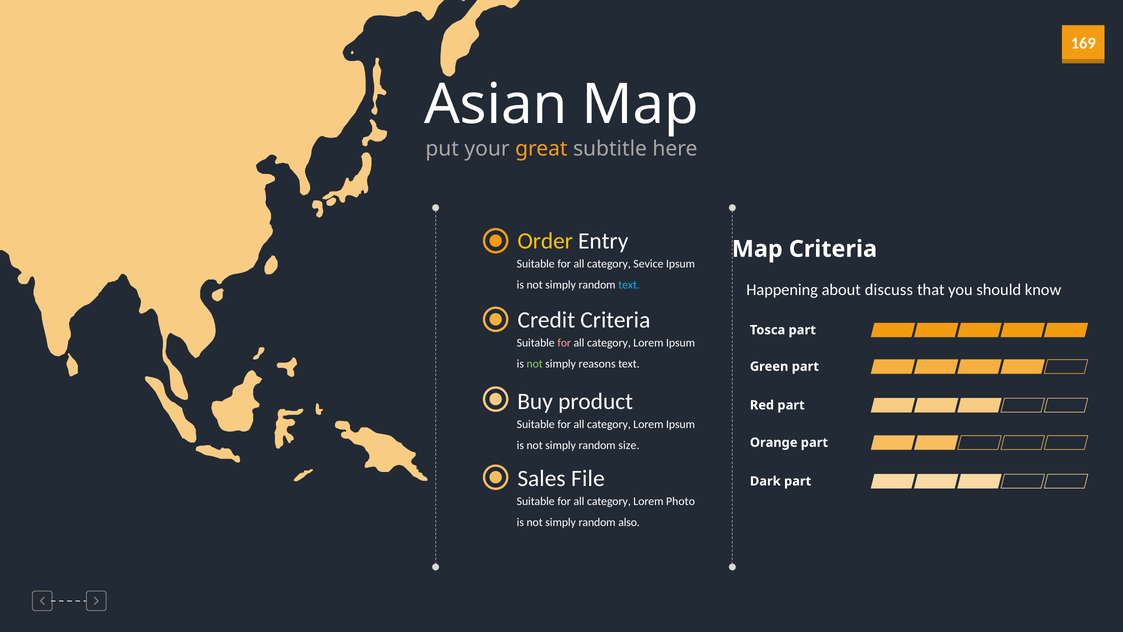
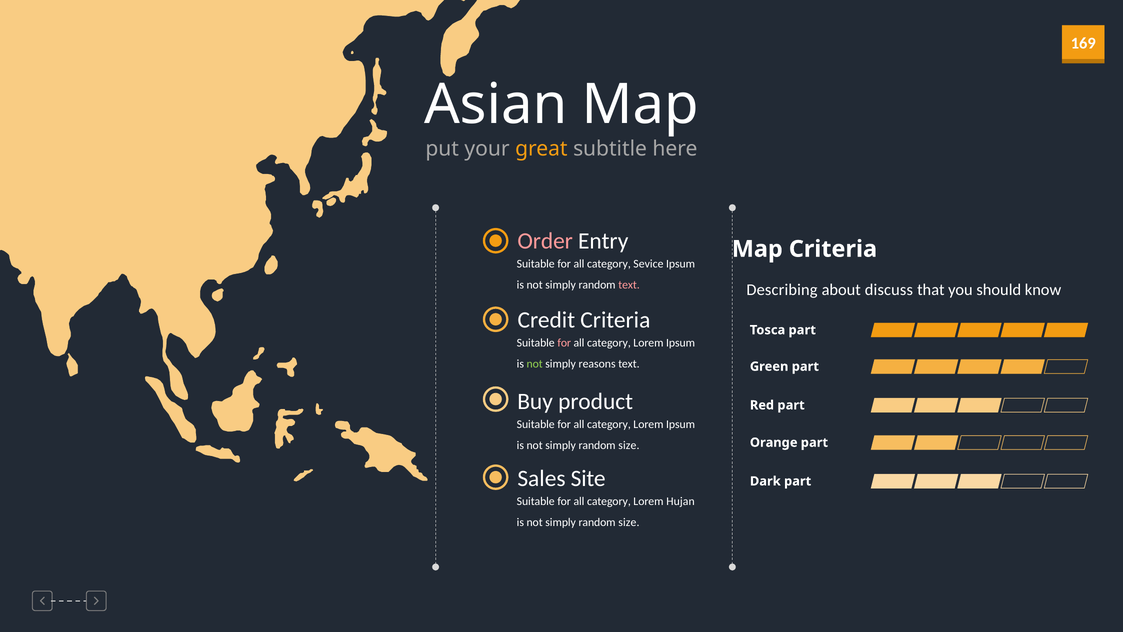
Order colour: yellow -> pink
text at (629, 285) colour: light blue -> pink
Happening: Happening -> Describing
File: File -> Site
Photo: Photo -> Hujan
also at (629, 522): also -> size
